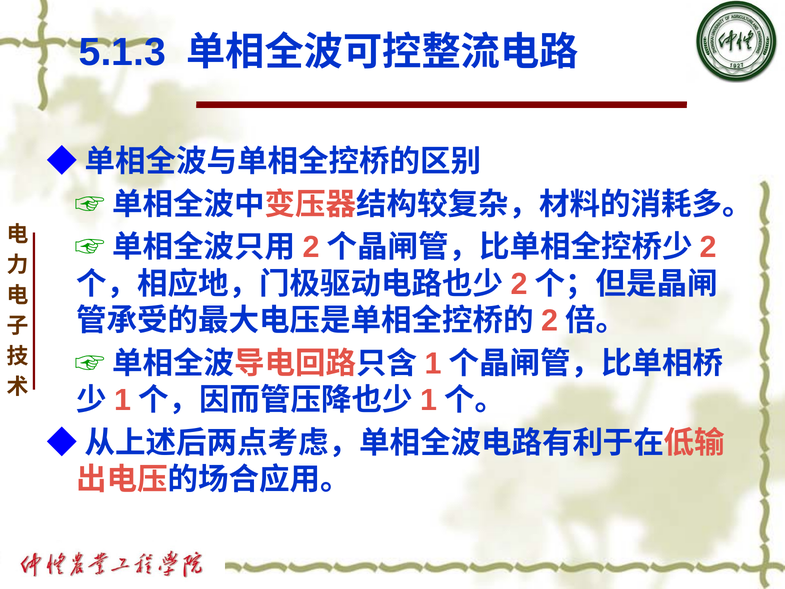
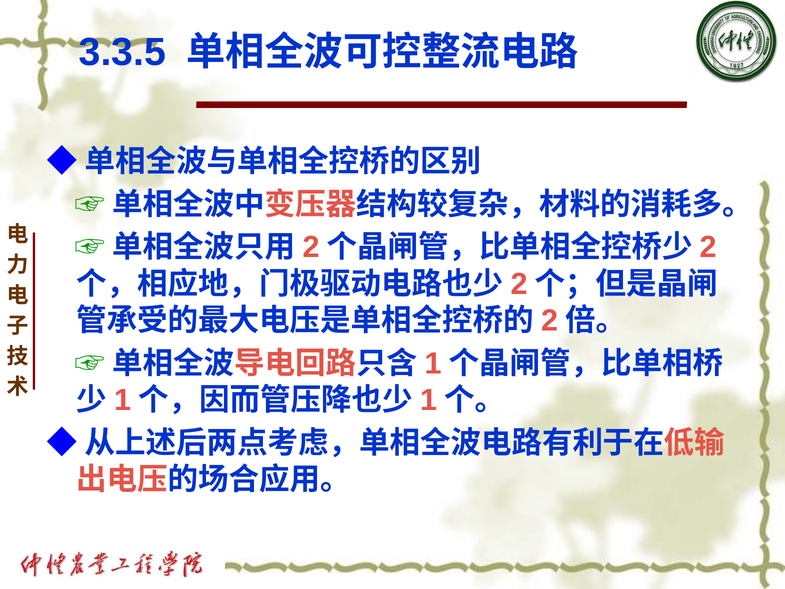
5.1.3: 5.1.3 -> 3.3.5
